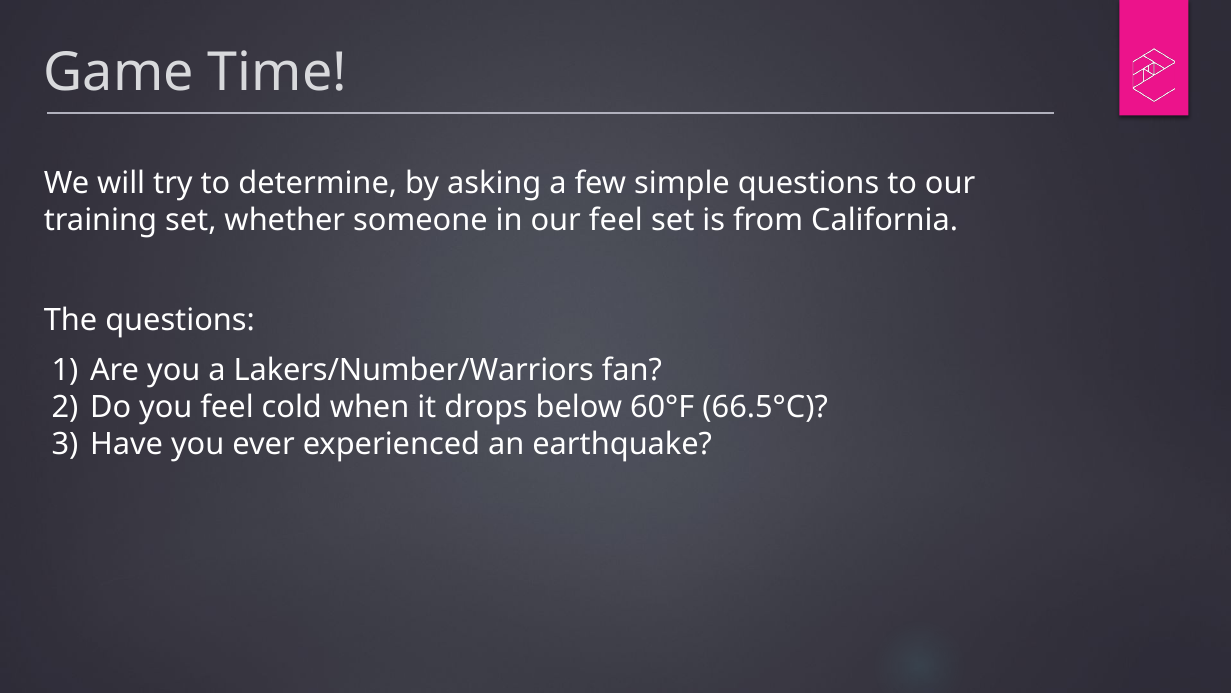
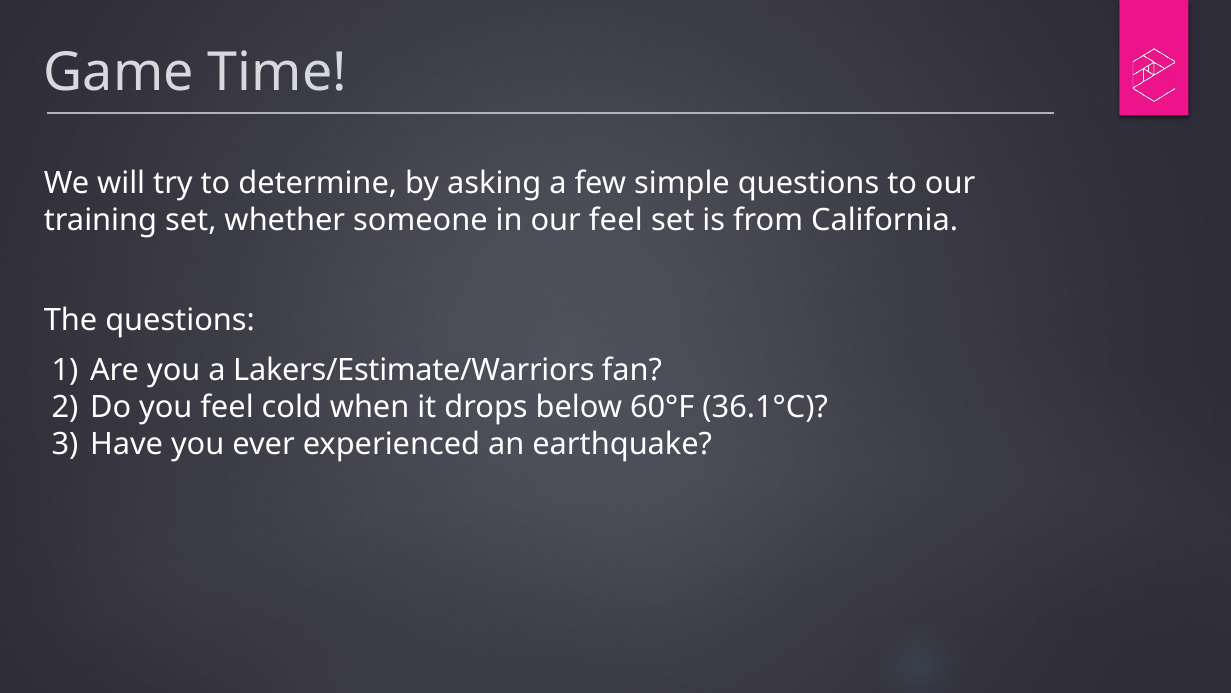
Lakers/Number/Warriors: Lakers/Number/Warriors -> Lakers/Estimate/Warriors
66.5°C: 66.5°C -> 36.1°C
